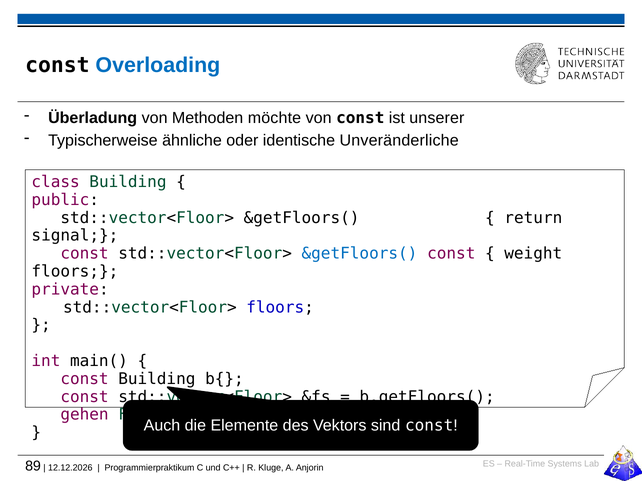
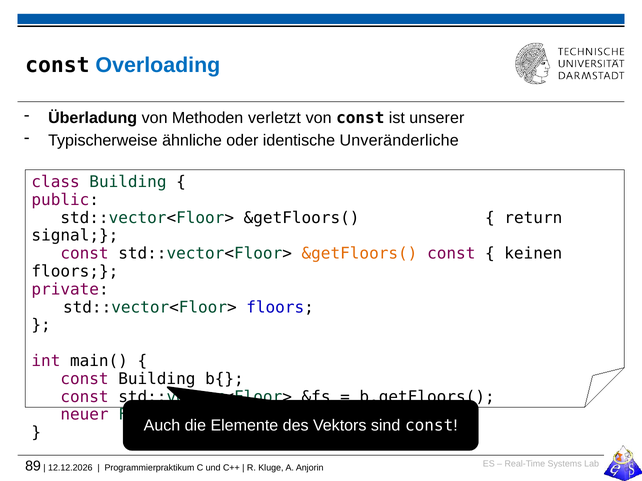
möchte: möchte -> verletzt
&getFloors( at (359, 254) colour: blue -> orange
weight: weight -> keinen
gehen: gehen -> neuer
